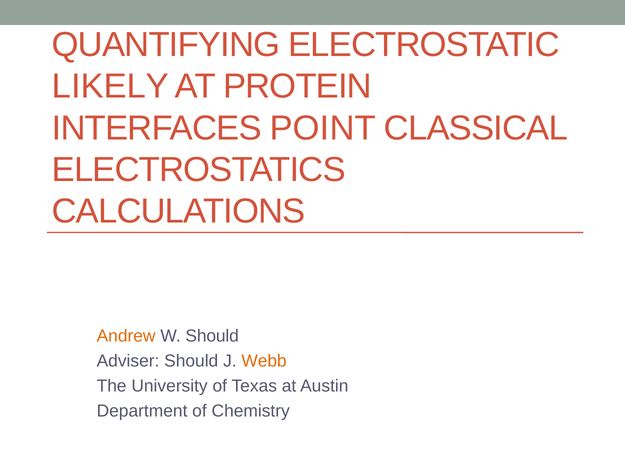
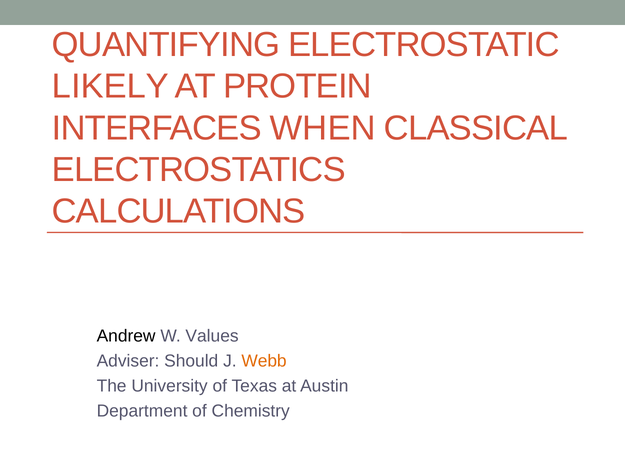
POINT: POINT -> WHEN
Andrew colour: orange -> black
W Should: Should -> Values
